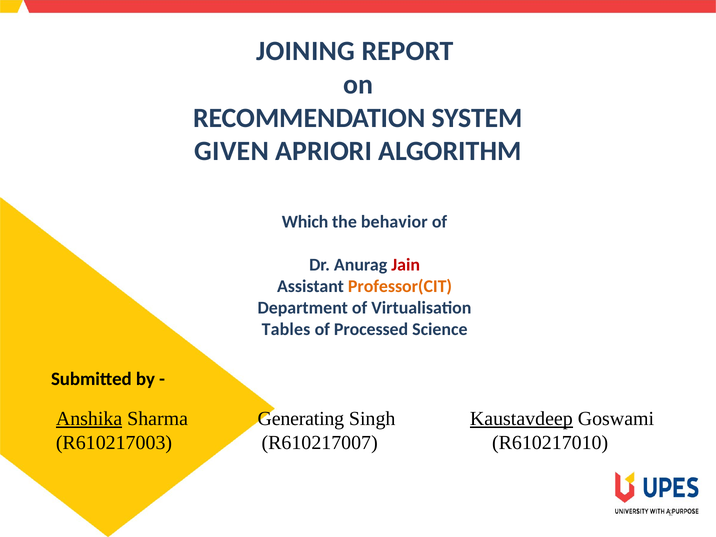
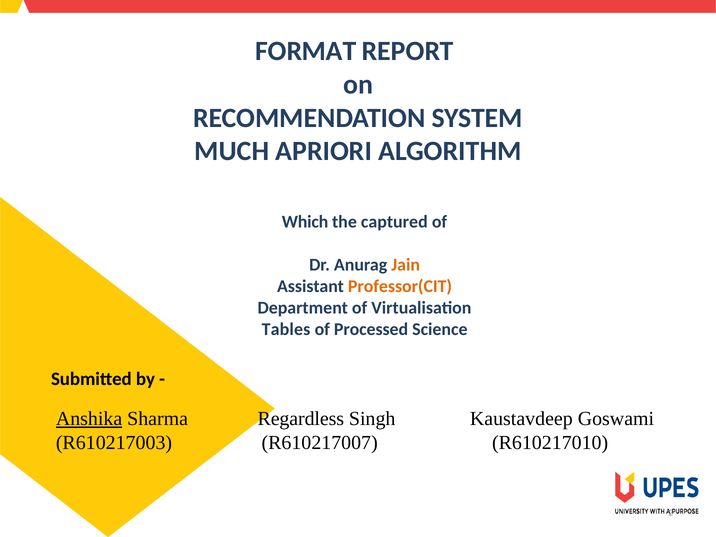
JOINING: JOINING -> FORMAT
GIVEN: GIVEN -> MUCH
behavior: behavior -> captured
Jain colour: red -> orange
Generating: Generating -> Regardless
Kaustavdeep underline: present -> none
